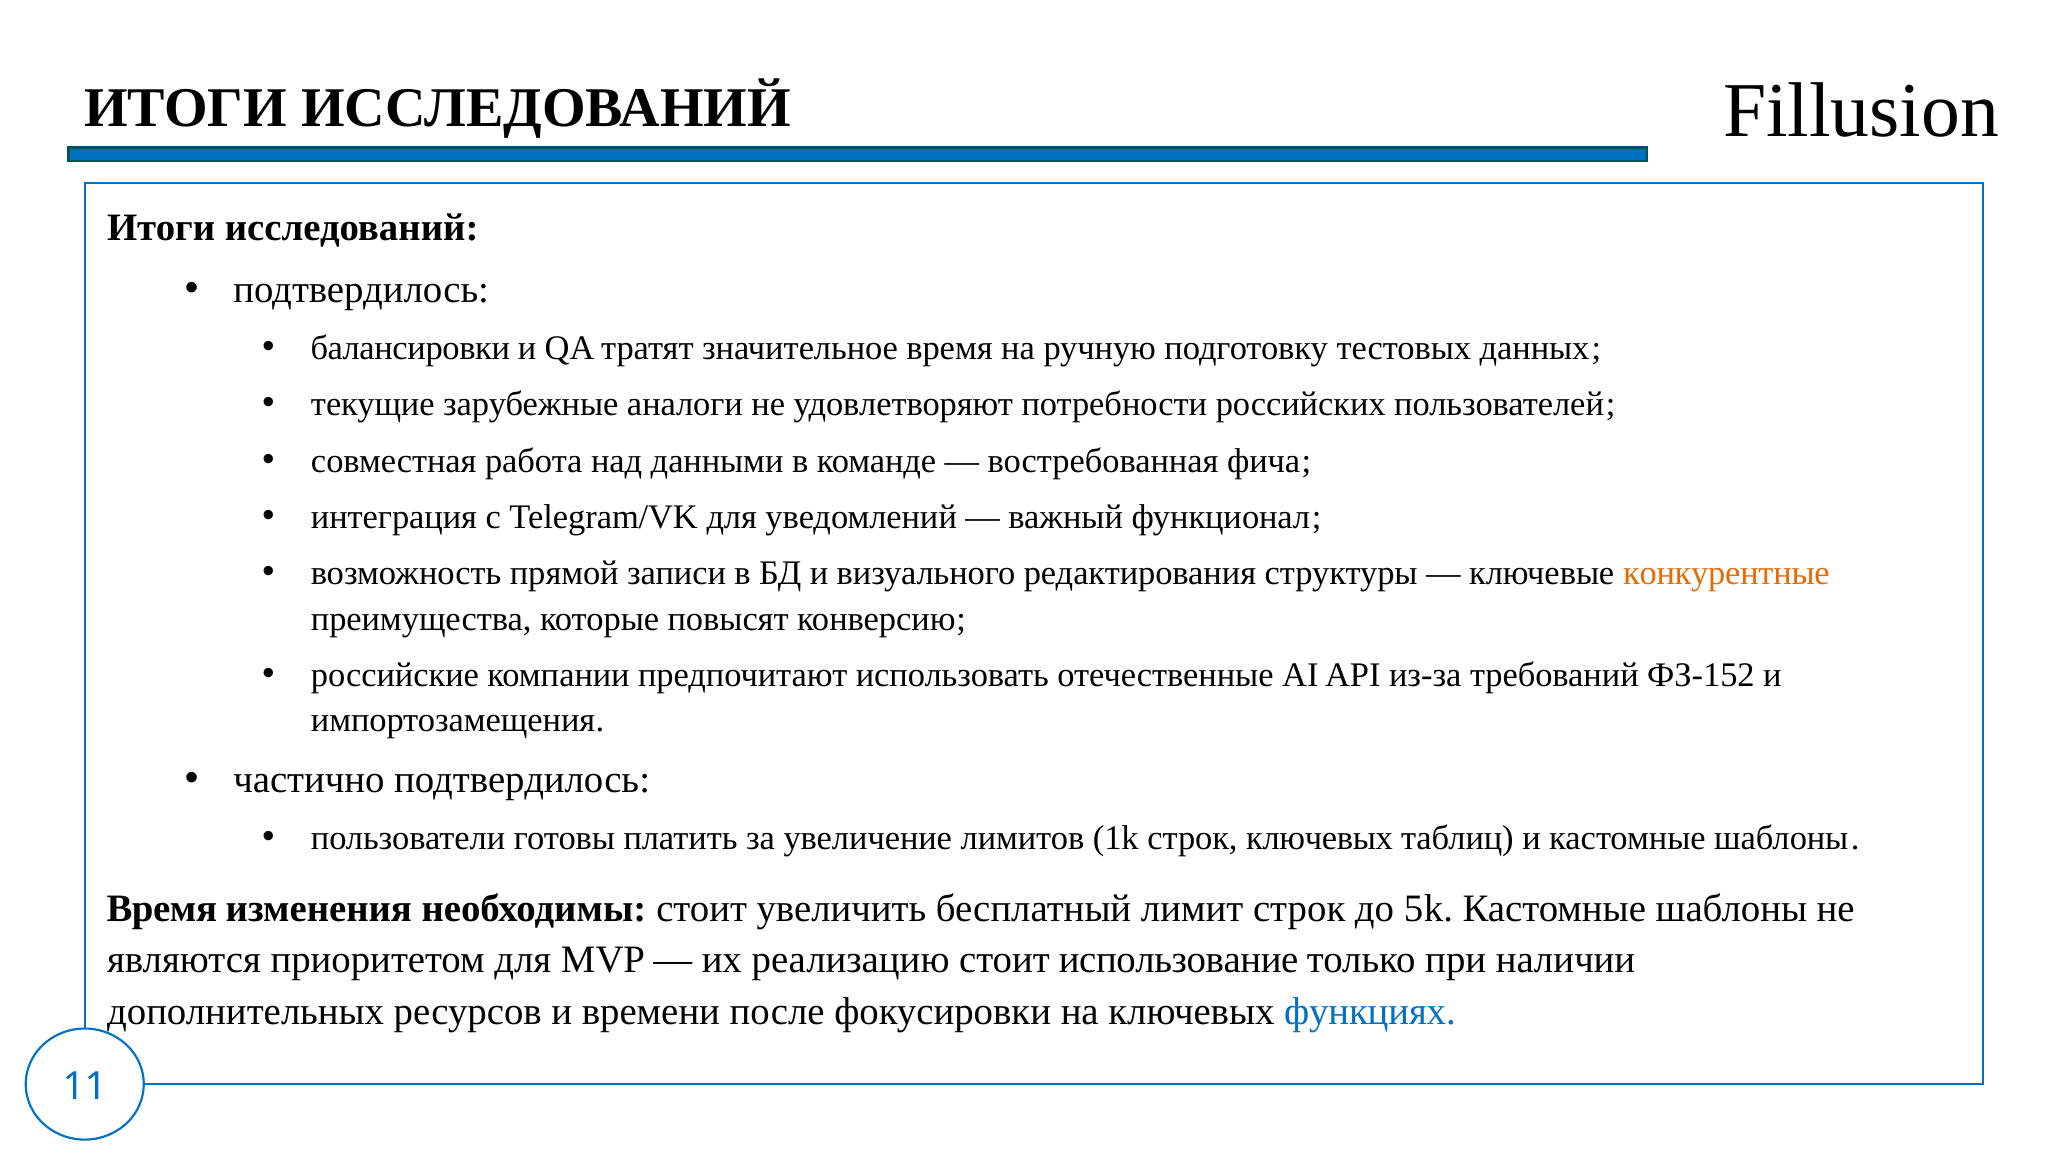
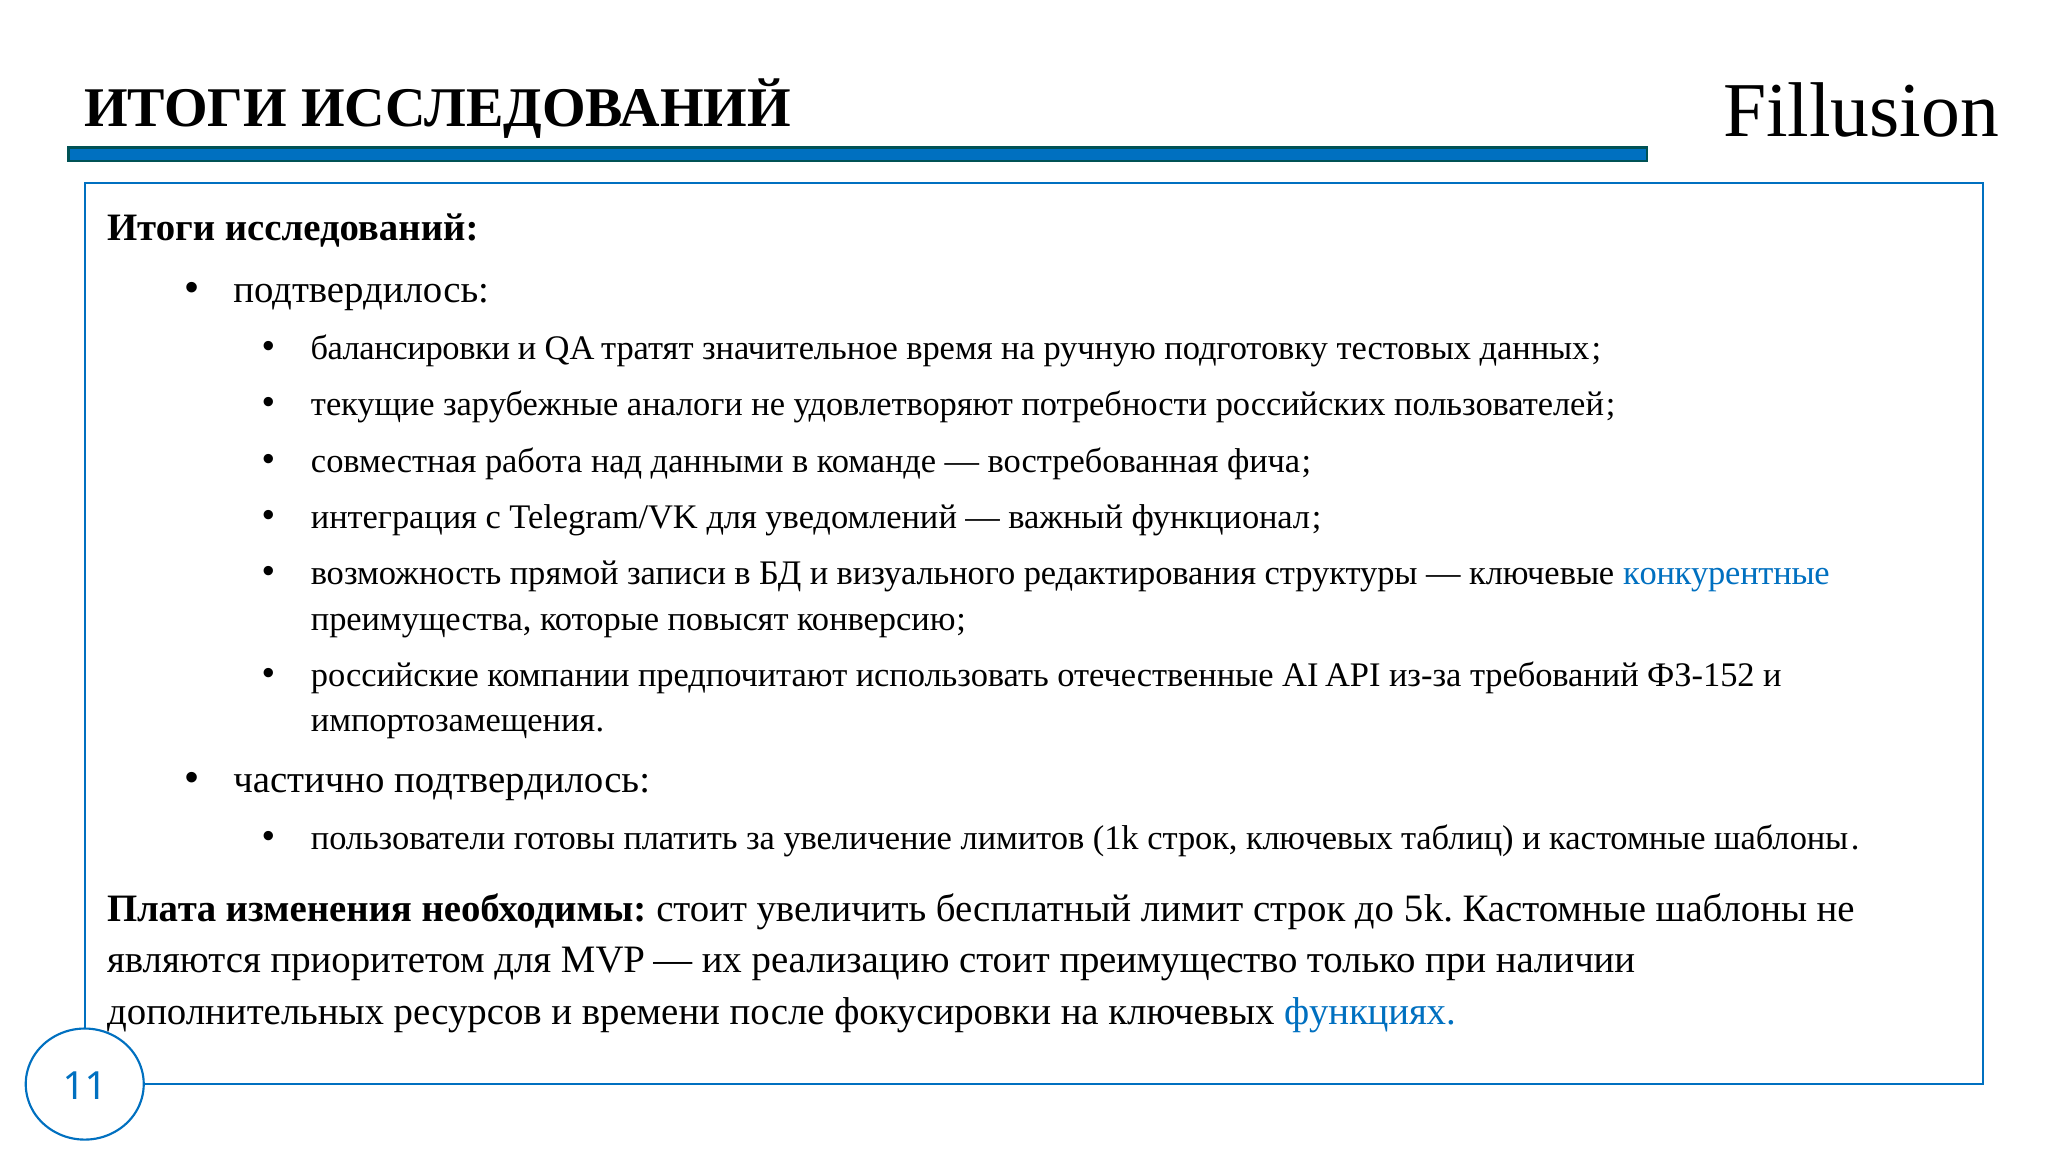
конкурентные colour: orange -> blue
Время at (162, 909): Время -> Плата
использование: использование -> преимущество
